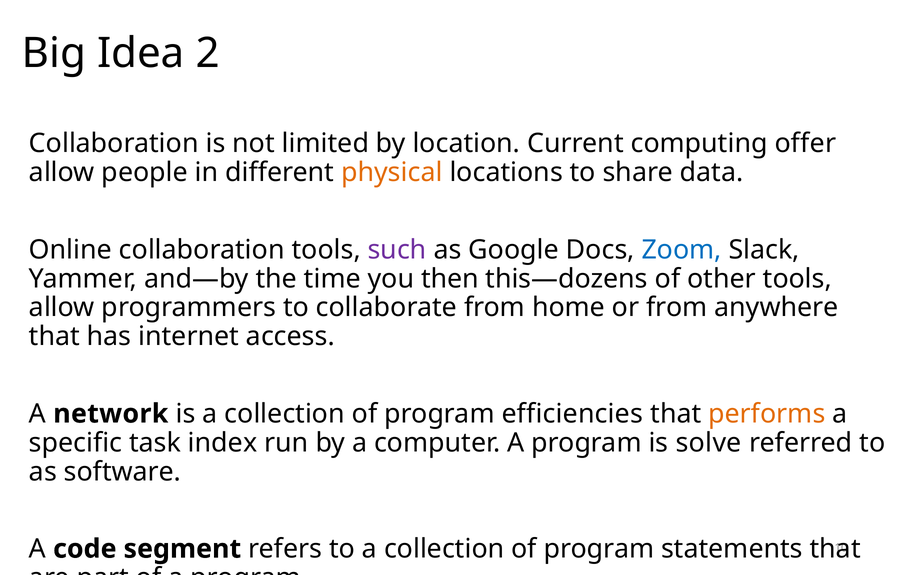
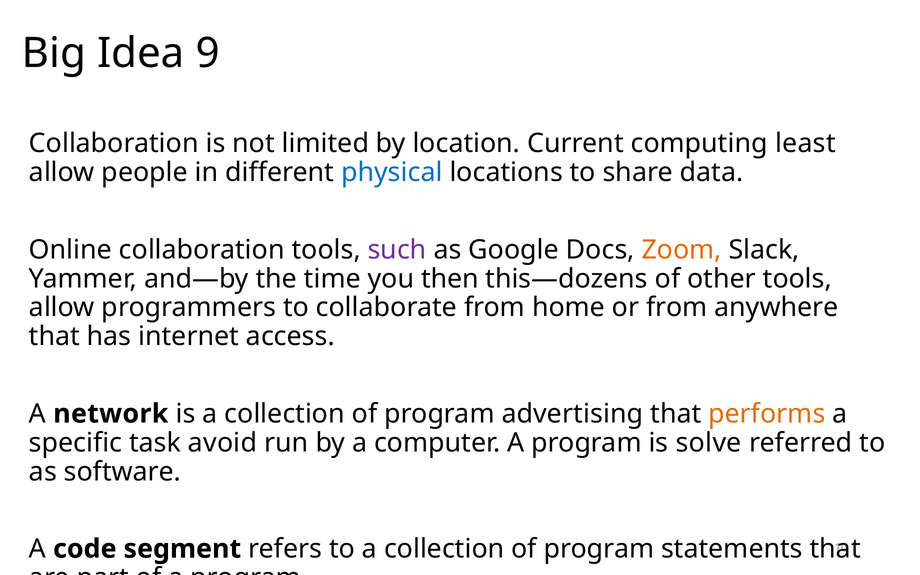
2: 2 -> 9
offer: offer -> least
physical colour: orange -> blue
Zoom colour: blue -> orange
efficiencies: efficiencies -> advertising
index: index -> avoid
